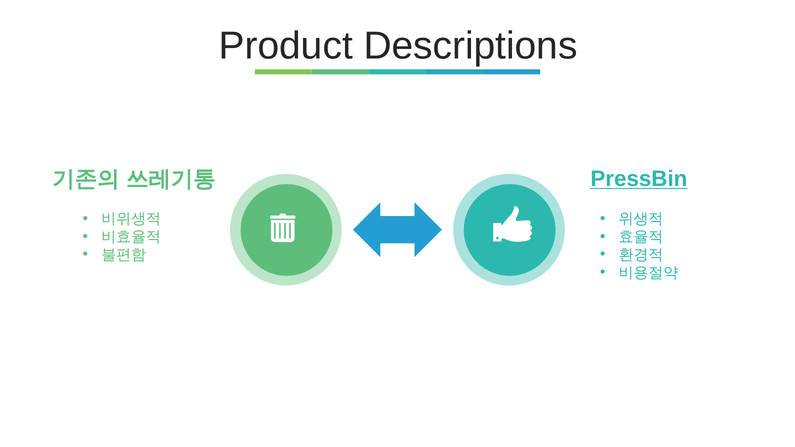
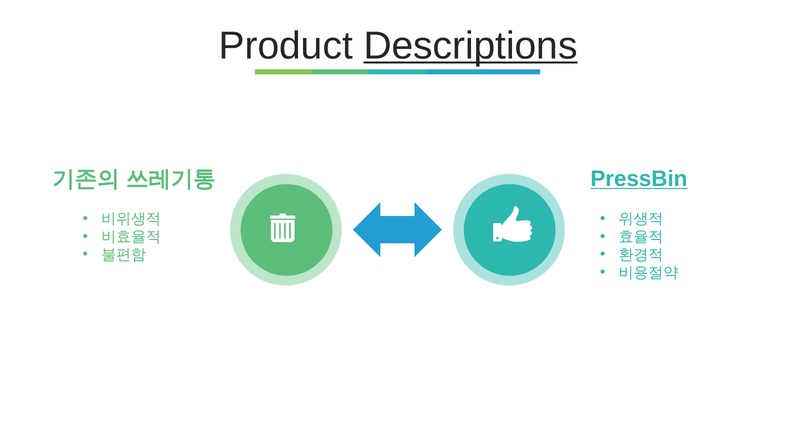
Descriptions underline: none -> present
